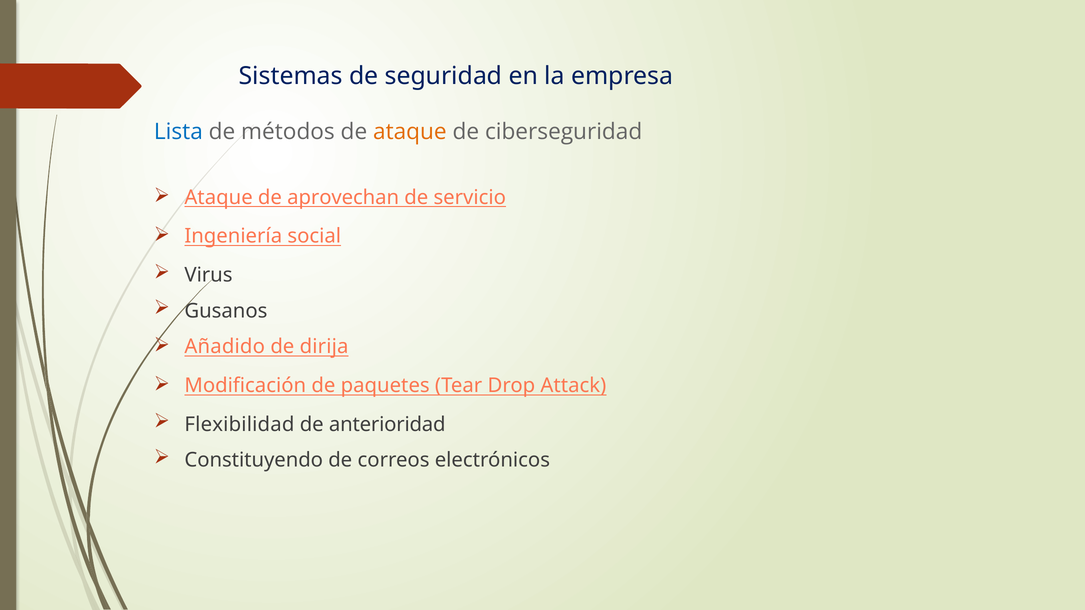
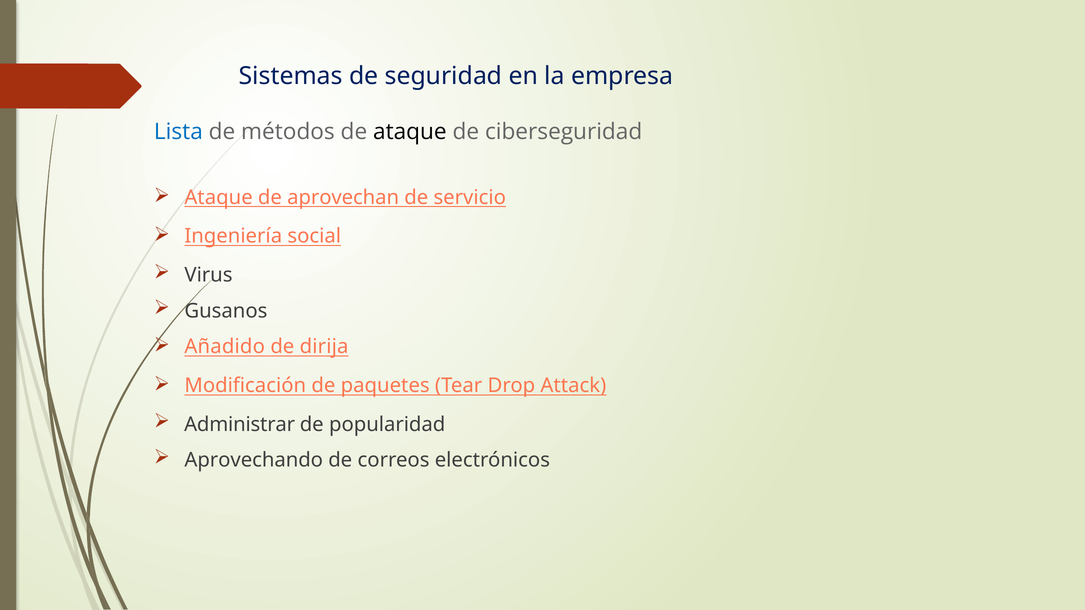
ataque at (410, 132) colour: orange -> black
Flexibilidad: Flexibilidad -> Administrar
anterioridad: anterioridad -> popularidad
Constituyendo: Constituyendo -> Aprovechando
